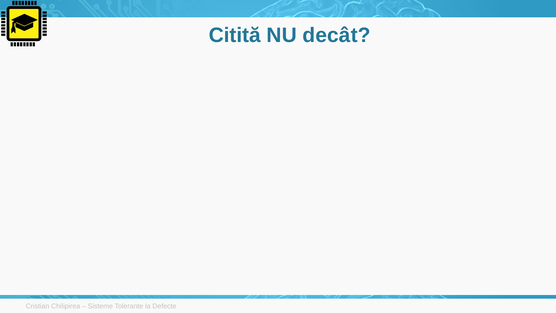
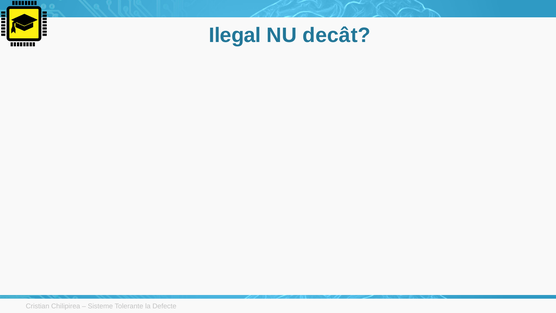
Citită: Citită -> Ilegal
